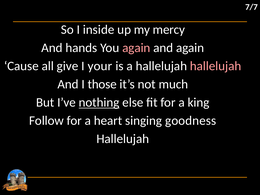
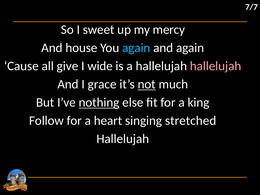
inside: inside -> sweet
hands: hands -> house
again at (136, 48) colour: pink -> light blue
your: your -> wide
those: those -> grace
not underline: none -> present
goodness: goodness -> stretched
